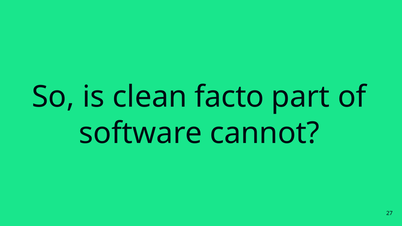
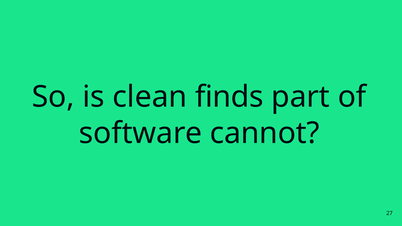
facto: facto -> finds
